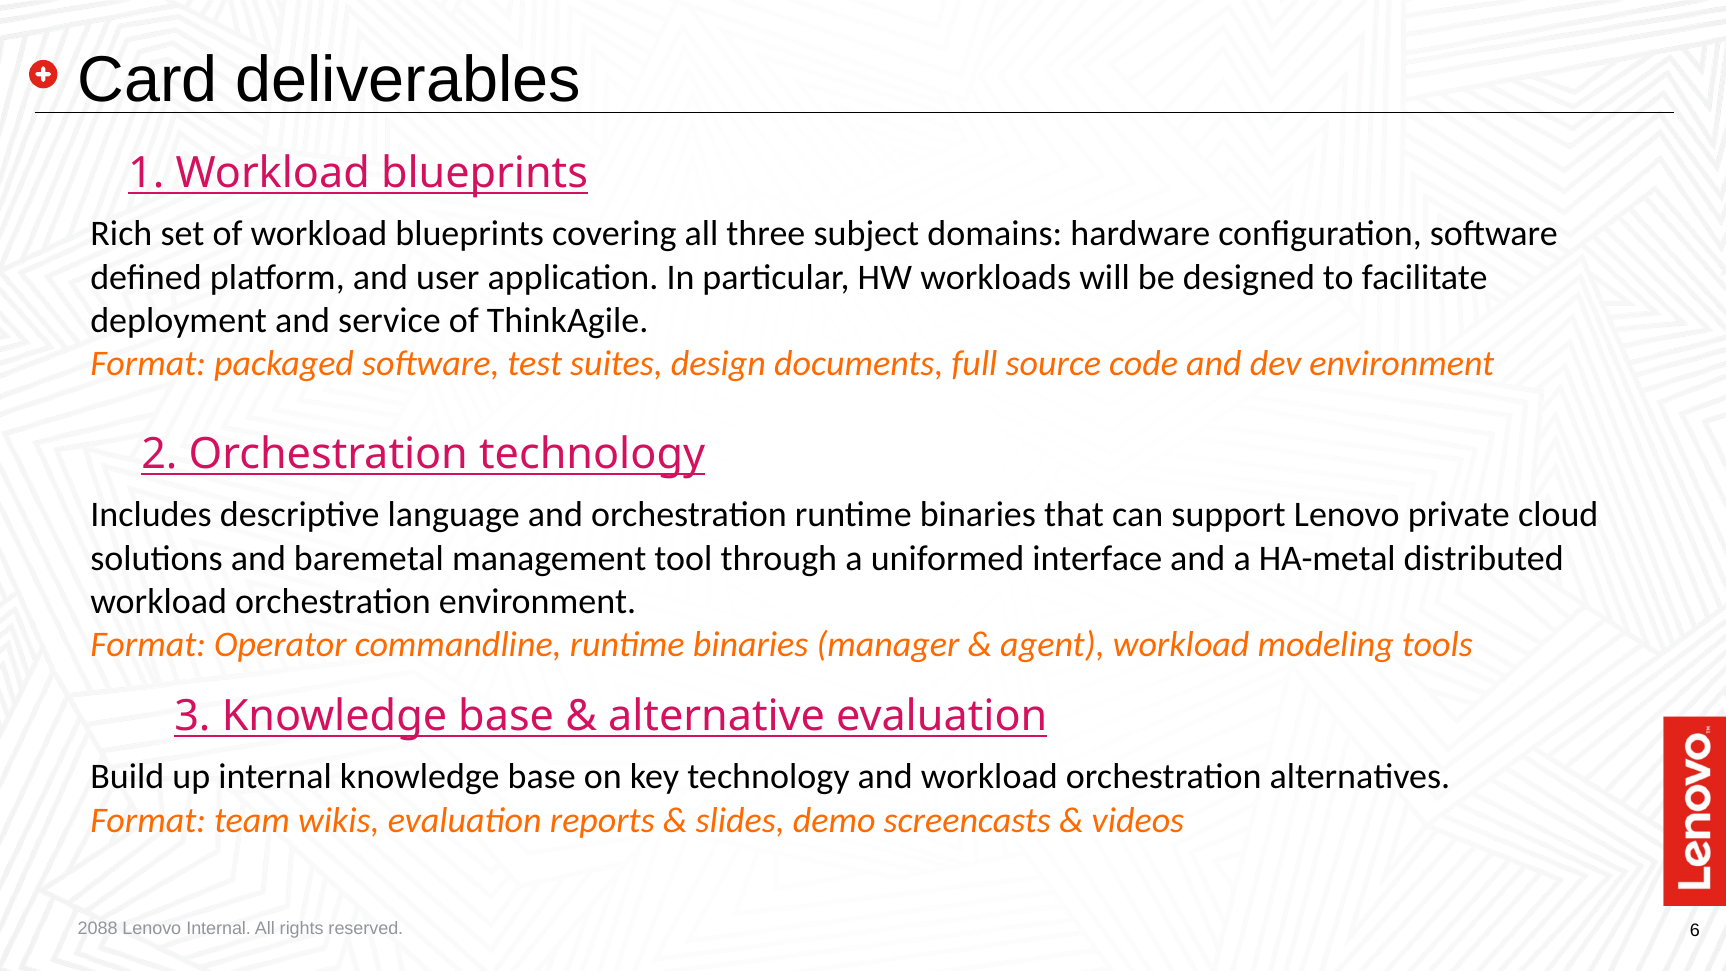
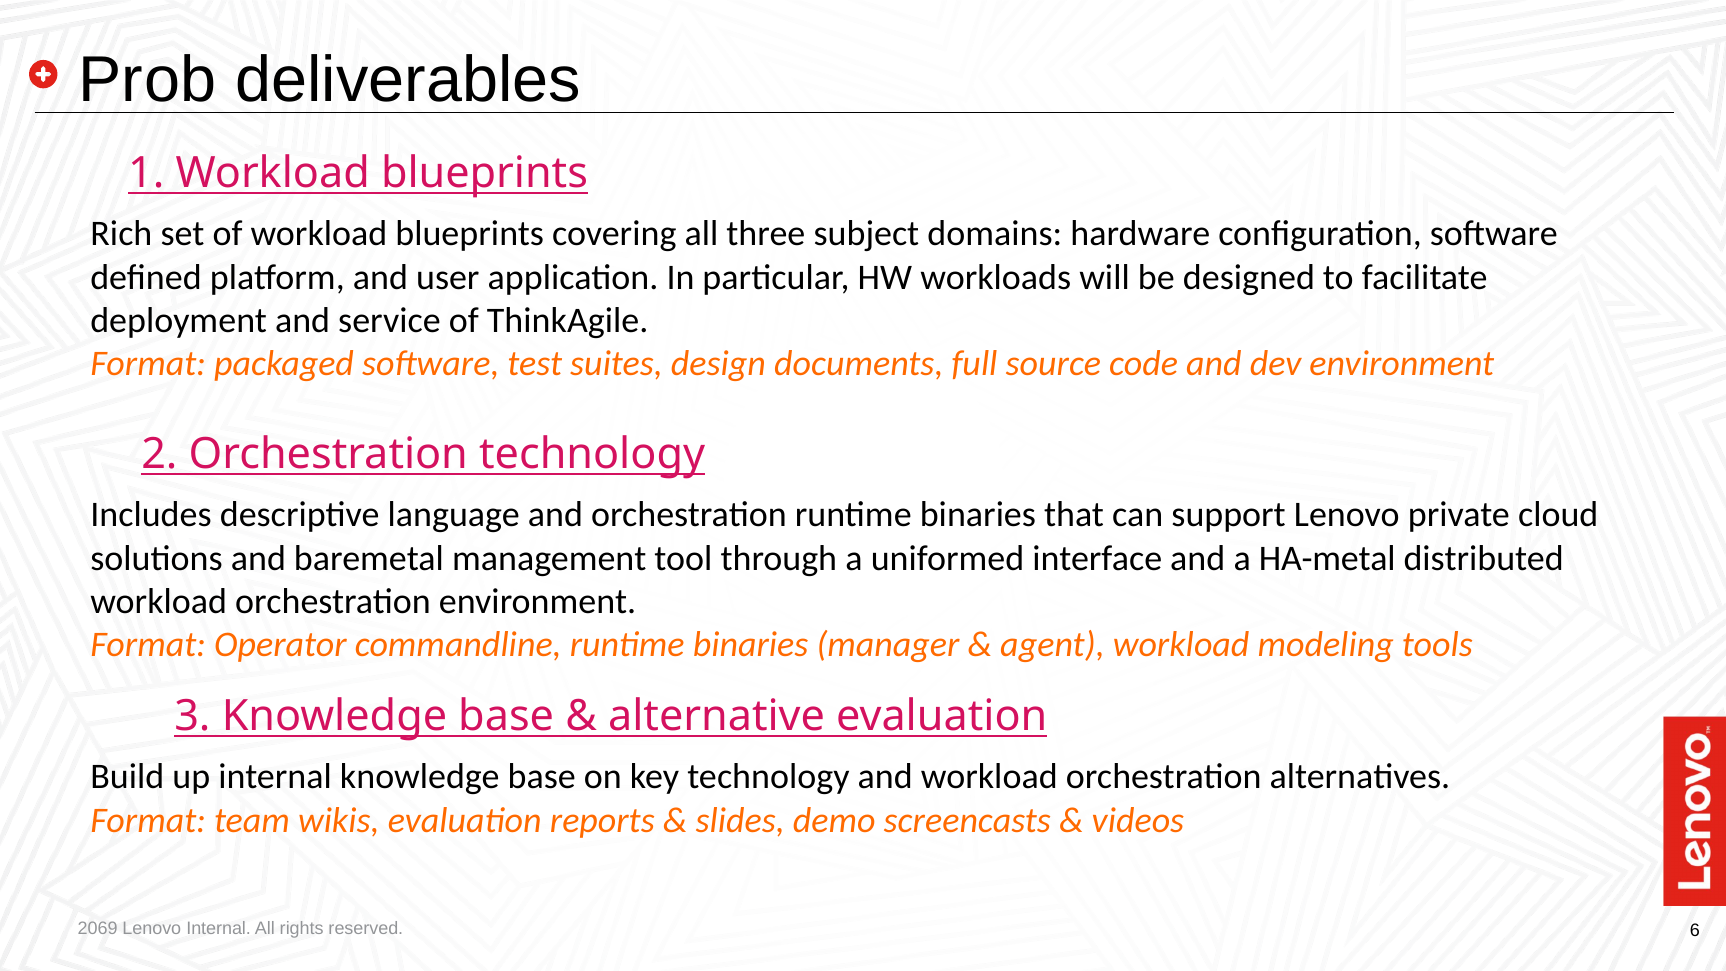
Card: Card -> Prob
2088: 2088 -> 2069
